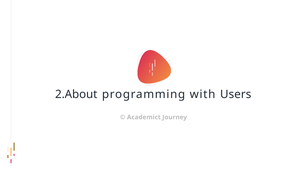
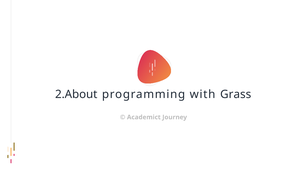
Users: Users -> Grass
